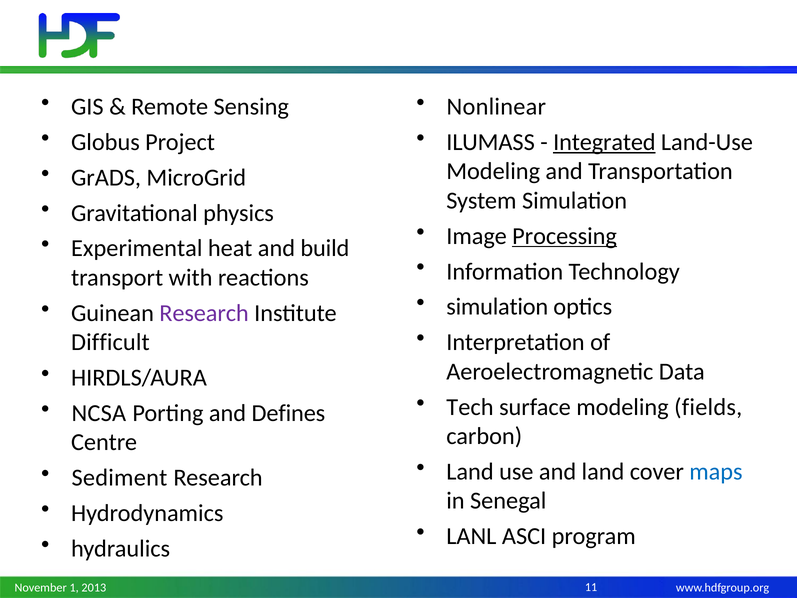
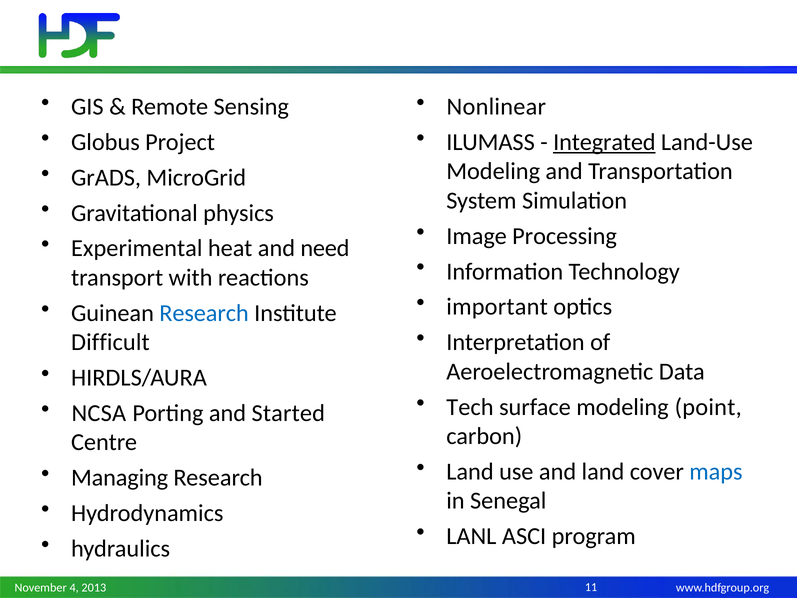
Processing underline: present -> none
build: build -> need
simulation at (497, 307): simulation -> important
Research at (204, 313) colour: purple -> blue
fields: fields -> point
Defines: Defines -> Started
Sediment: Sediment -> Managing
1: 1 -> 4
